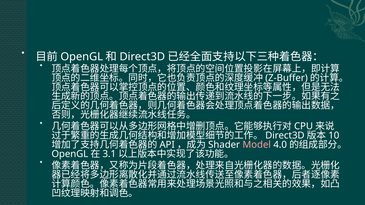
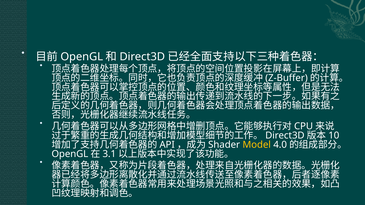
Model colour: pink -> yellow
